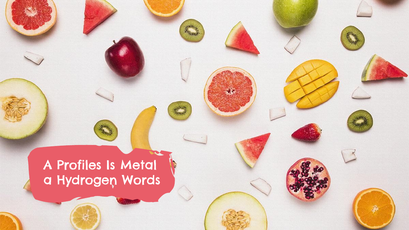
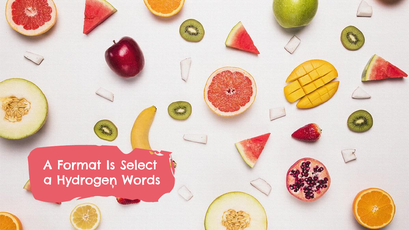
Profiles: Profiles -> Format
Metal: Metal -> Select
